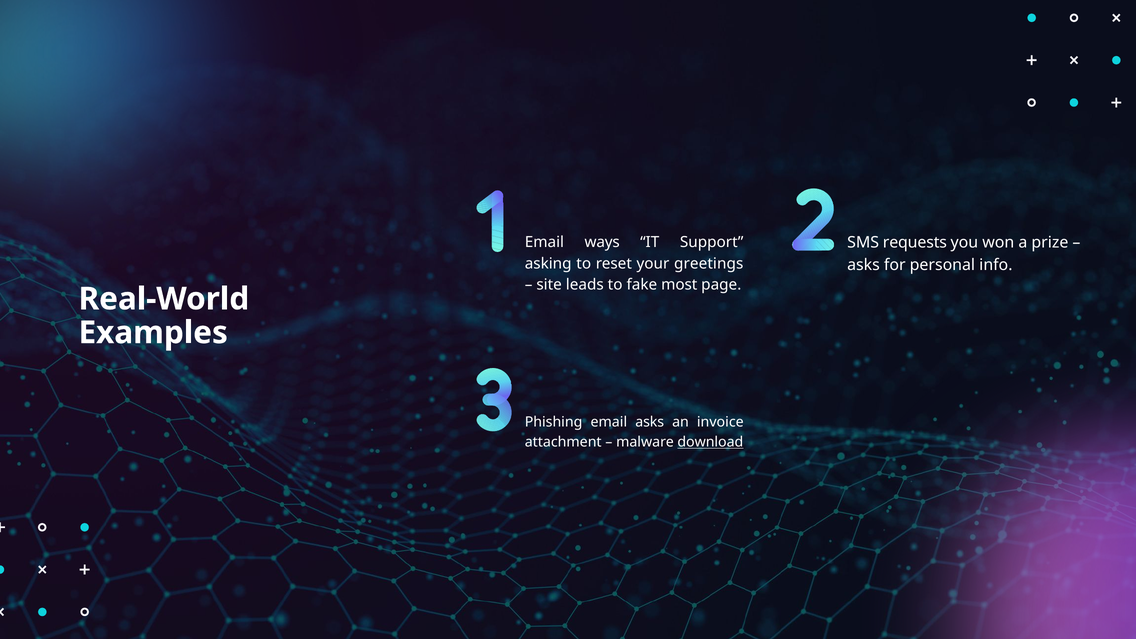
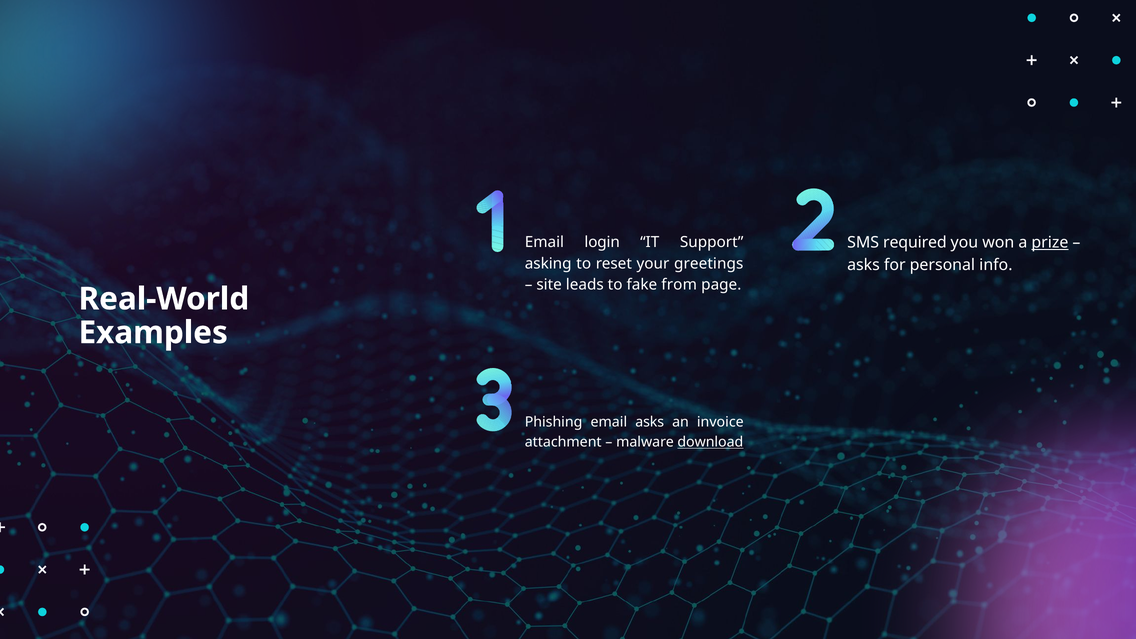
ways: ways -> login
requests: requests -> required
prize underline: none -> present
most: most -> from
